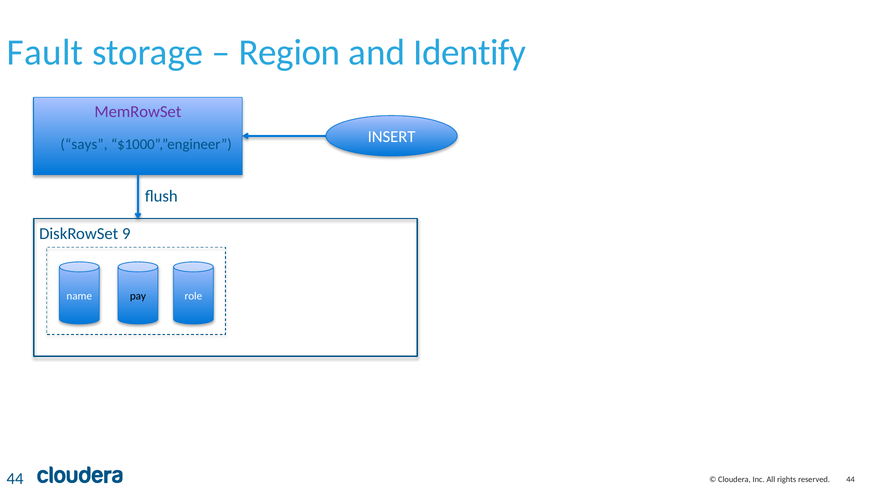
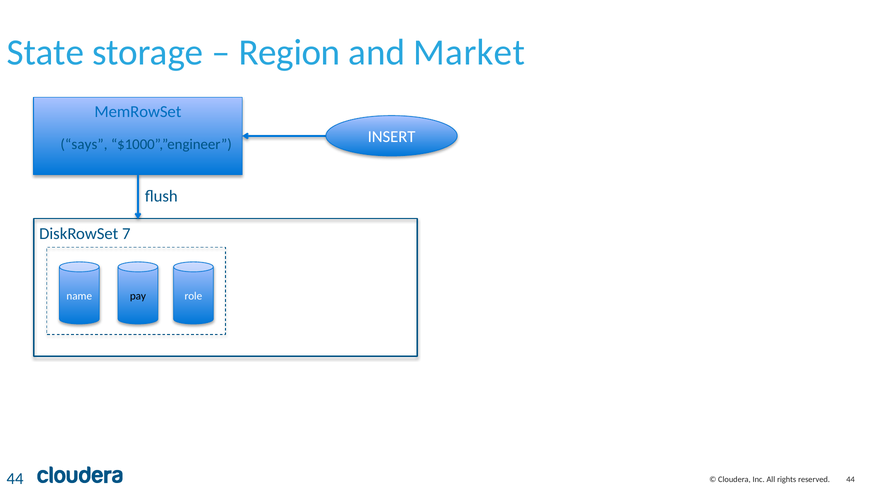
Fault: Fault -> State
Identify: Identify -> Market
MemRowSet colour: purple -> blue
9: 9 -> 7
